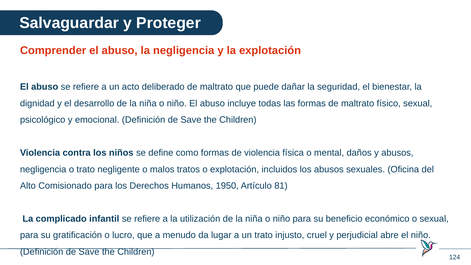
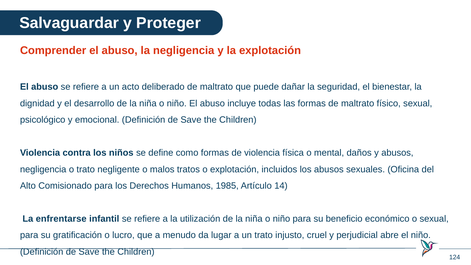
1950: 1950 -> 1985
81: 81 -> 14
complicado: complicado -> enfrentarse
